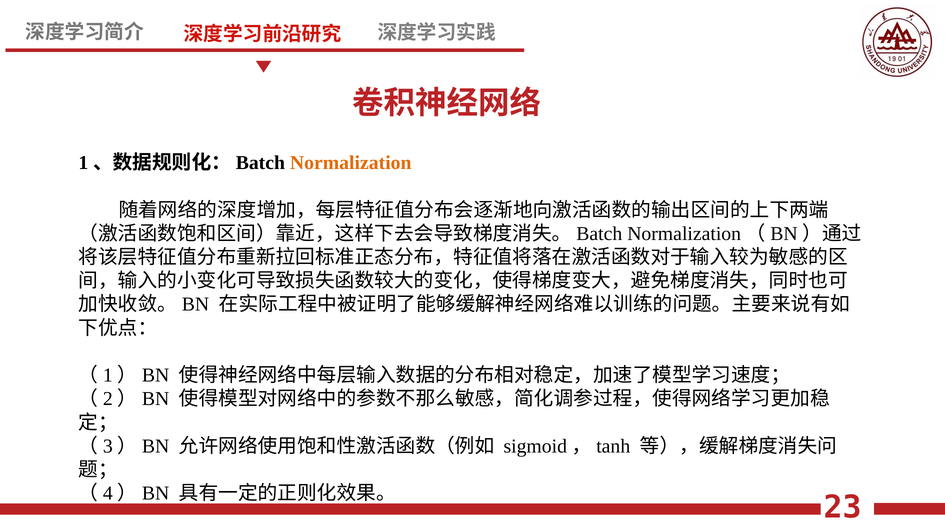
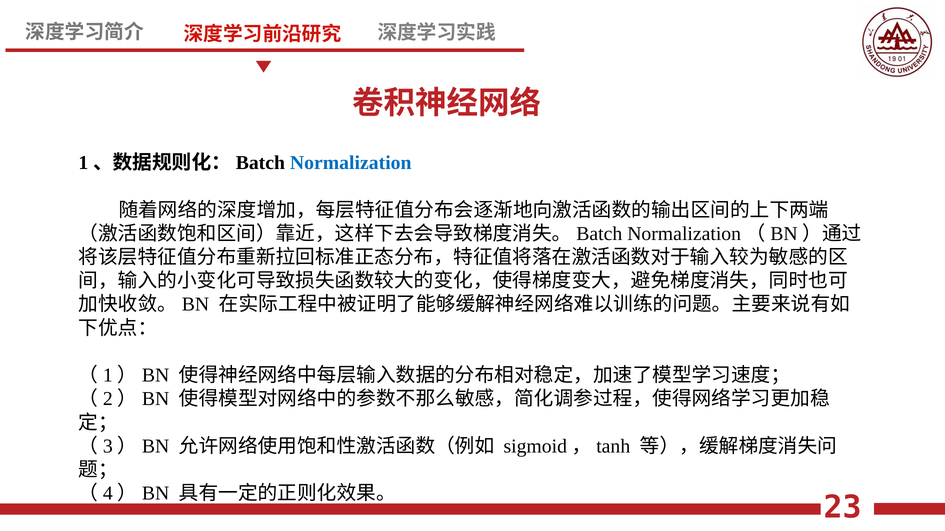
Normalization colour: orange -> blue
